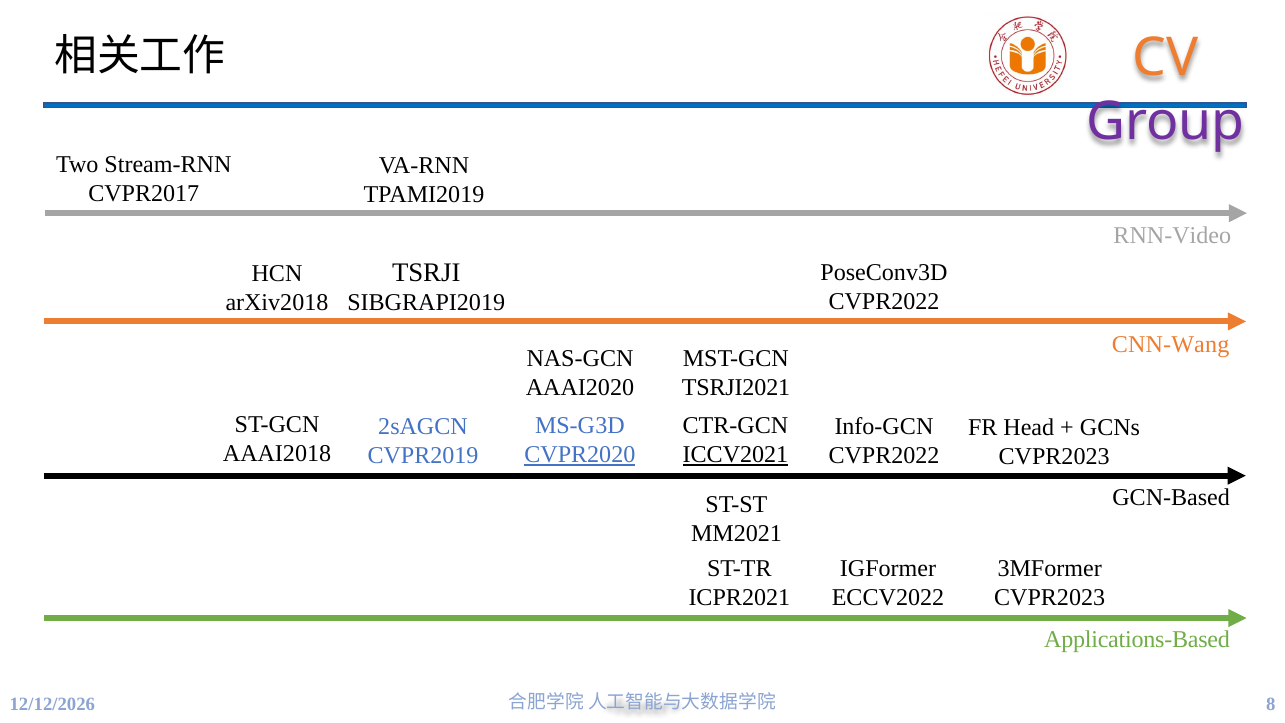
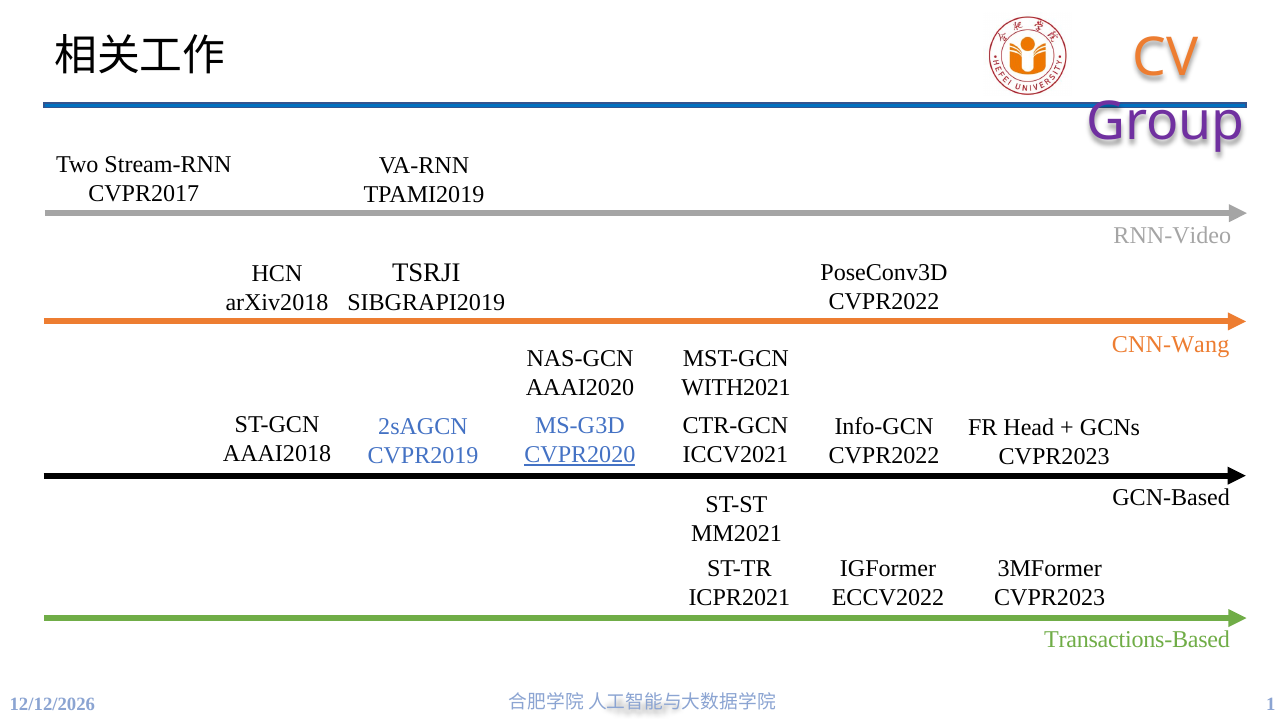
TSRJI2021: TSRJI2021 -> WITH2021
ICCV2021 underline: present -> none
Applications-Based: Applications-Based -> Transactions-Based
8: 8 -> 1
